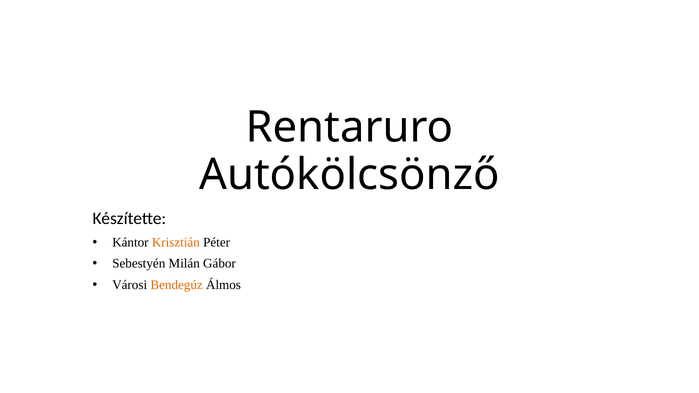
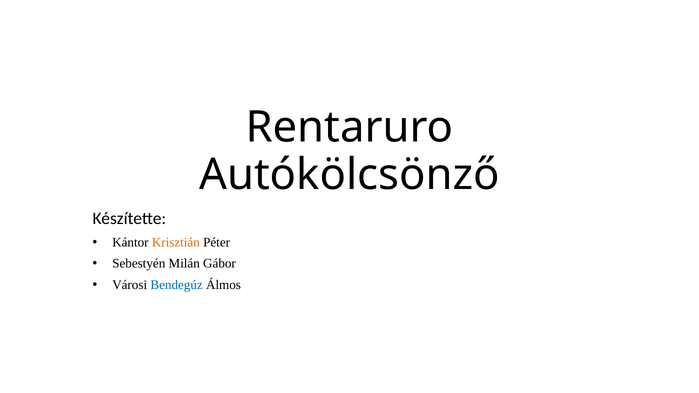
Bendegúz colour: orange -> blue
